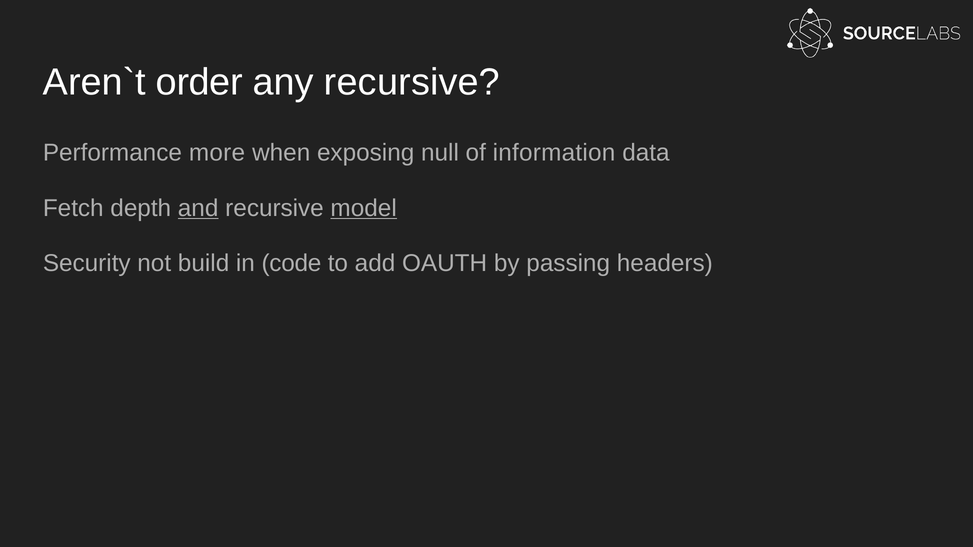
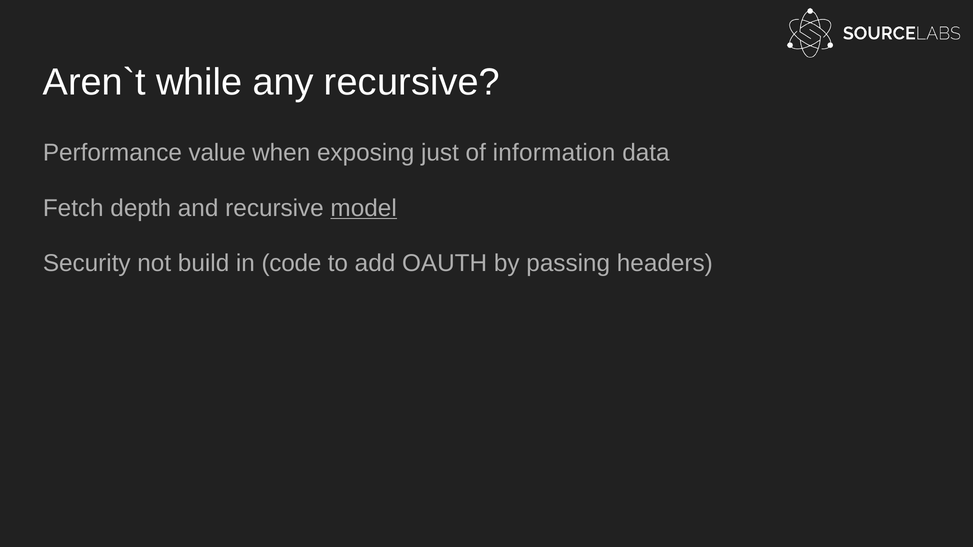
order: order -> while
more: more -> value
null: null -> just
and underline: present -> none
